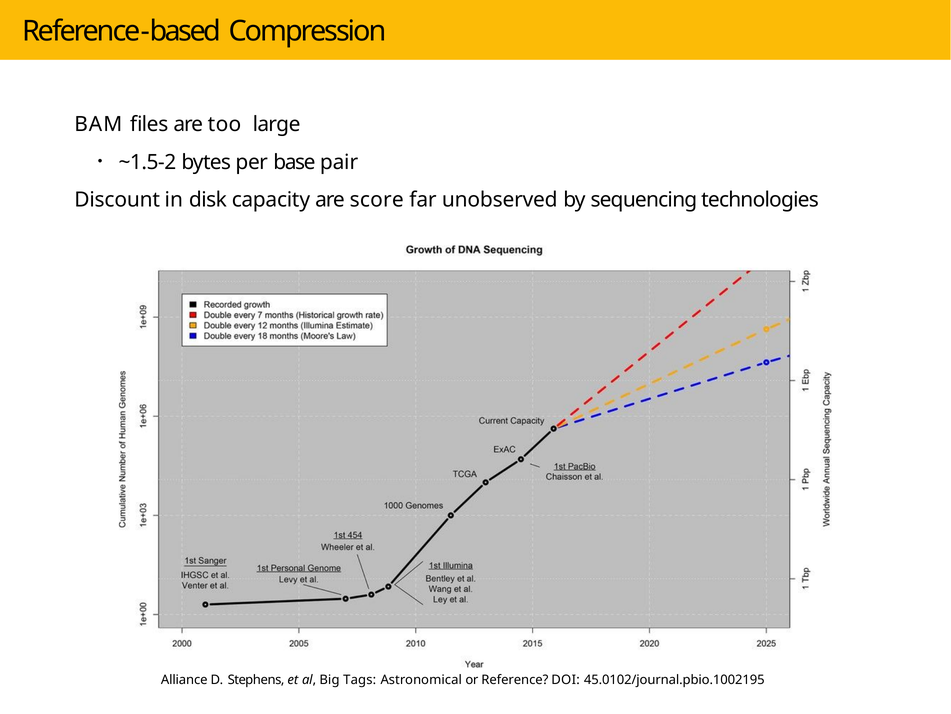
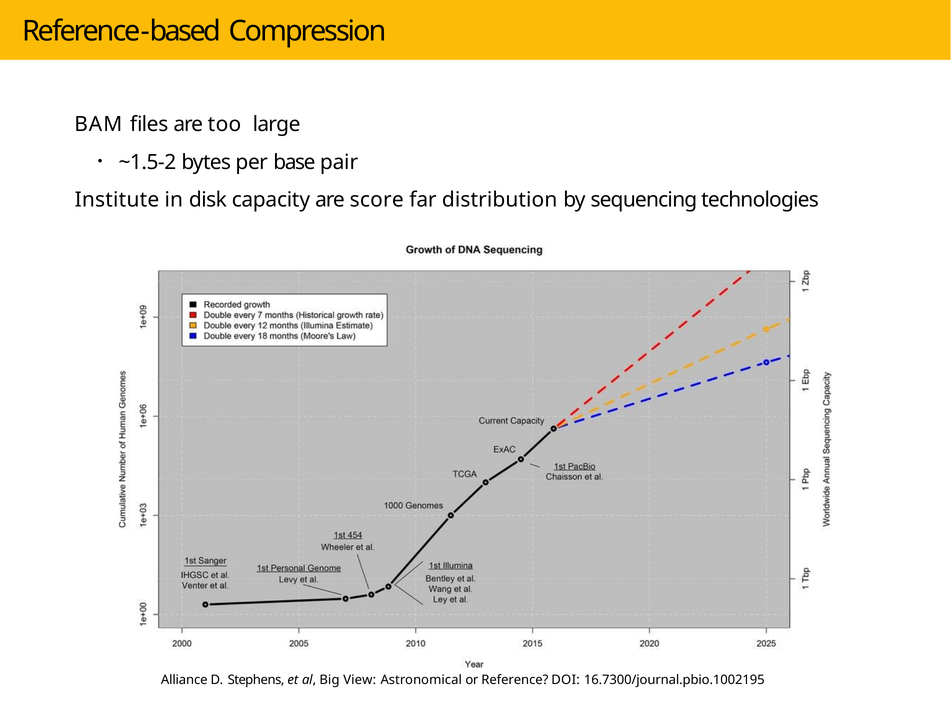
Discount: Discount -> Institute
unobserved: unobserved -> distribution
Tags: Tags -> View
45.0102/journal.pbio.1002195: 45.0102/journal.pbio.1002195 -> 16.7300/journal.pbio.1002195
